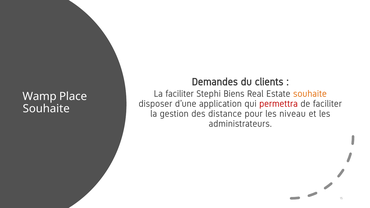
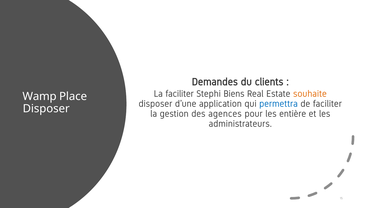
permettra colour: red -> blue
Souhaite at (46, 109): Souhaite -> Disposer
distance: distance -> agences
niveau: niveau -> entière
